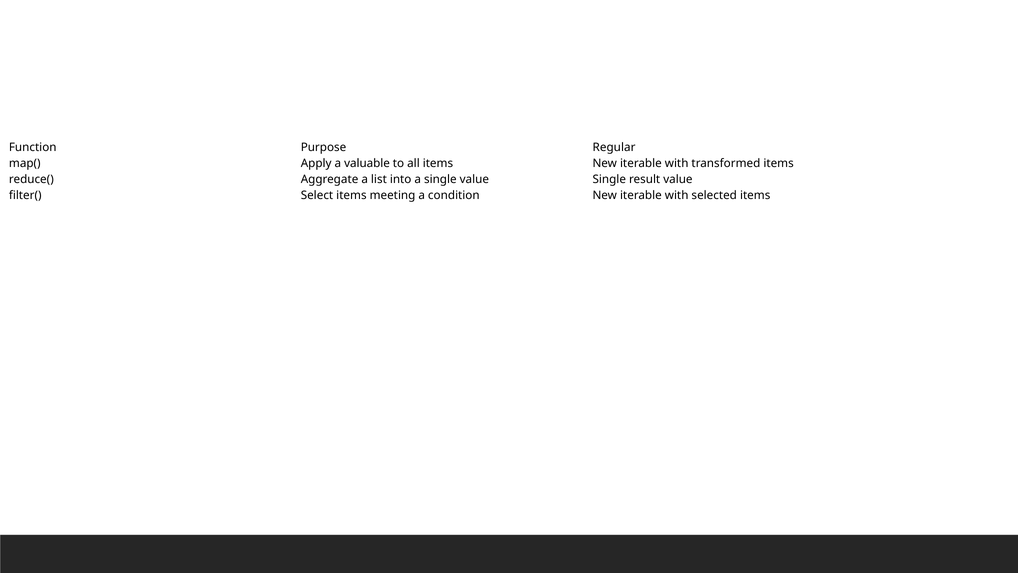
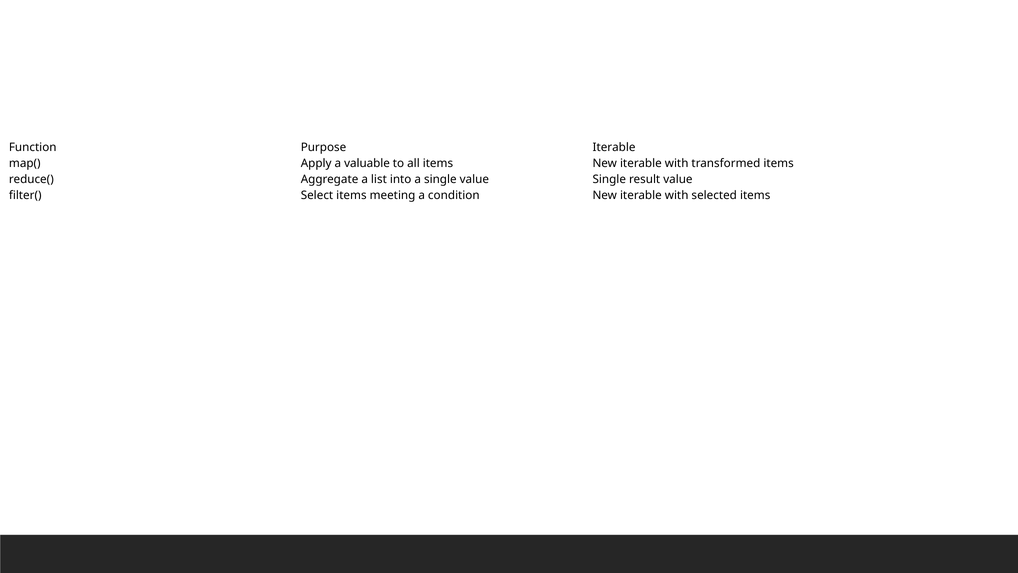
Purpose Regular: Regular -> Iterable
